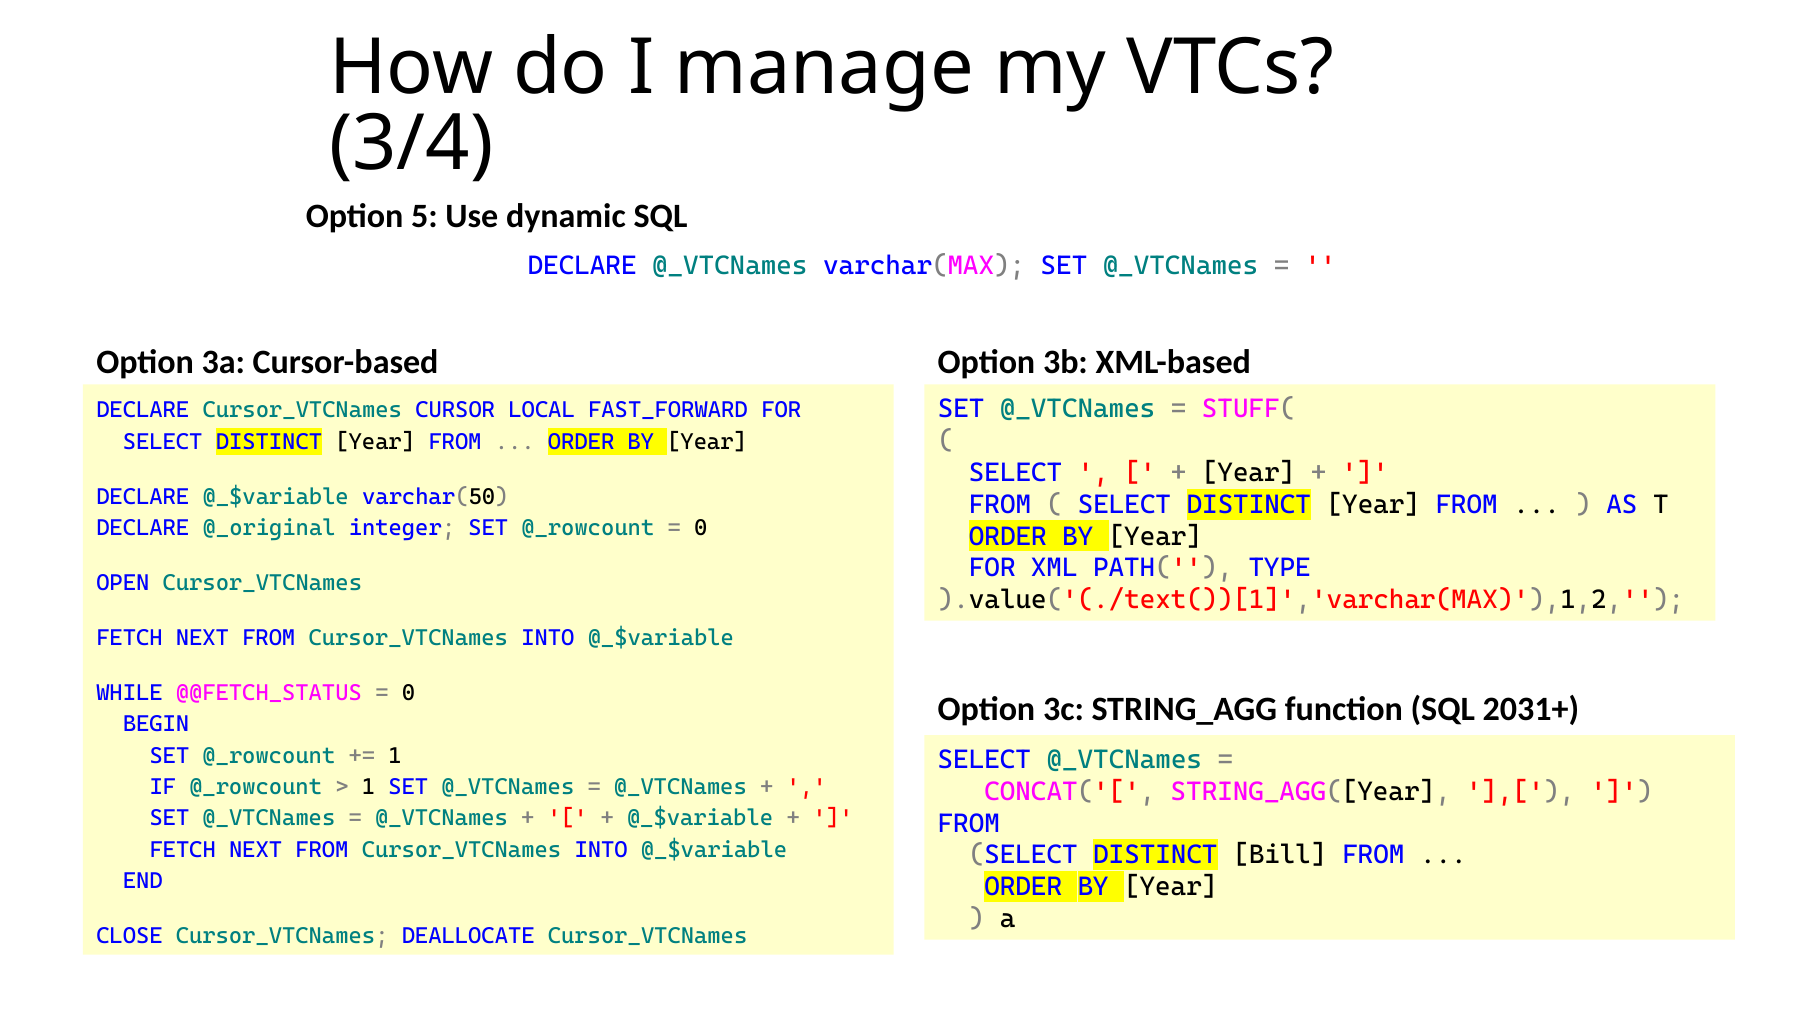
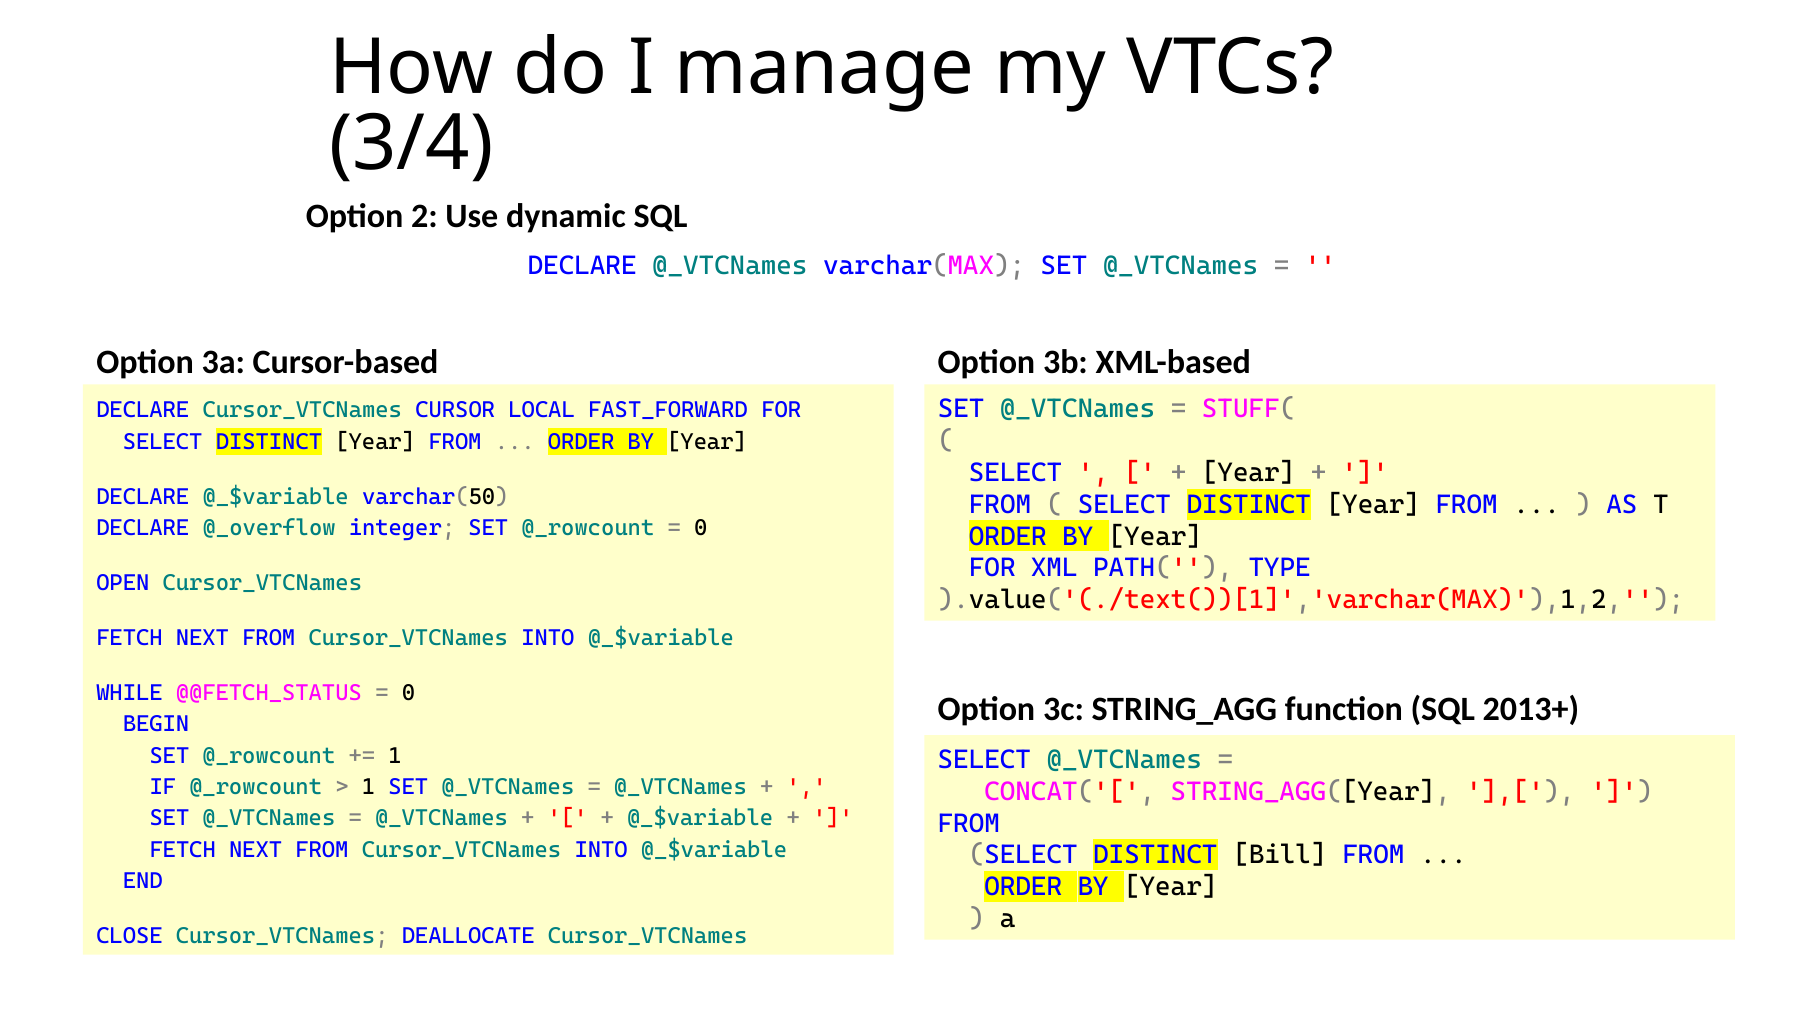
5: 5 -> 2
@_original: @_original -> @_overflow
2031+: 2031+ -> 2013+
